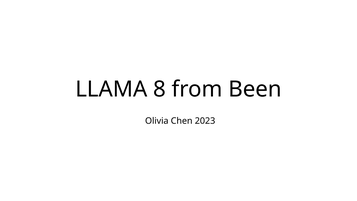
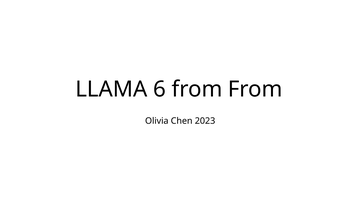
8: 8 -> 6
from Been: Been -> From
